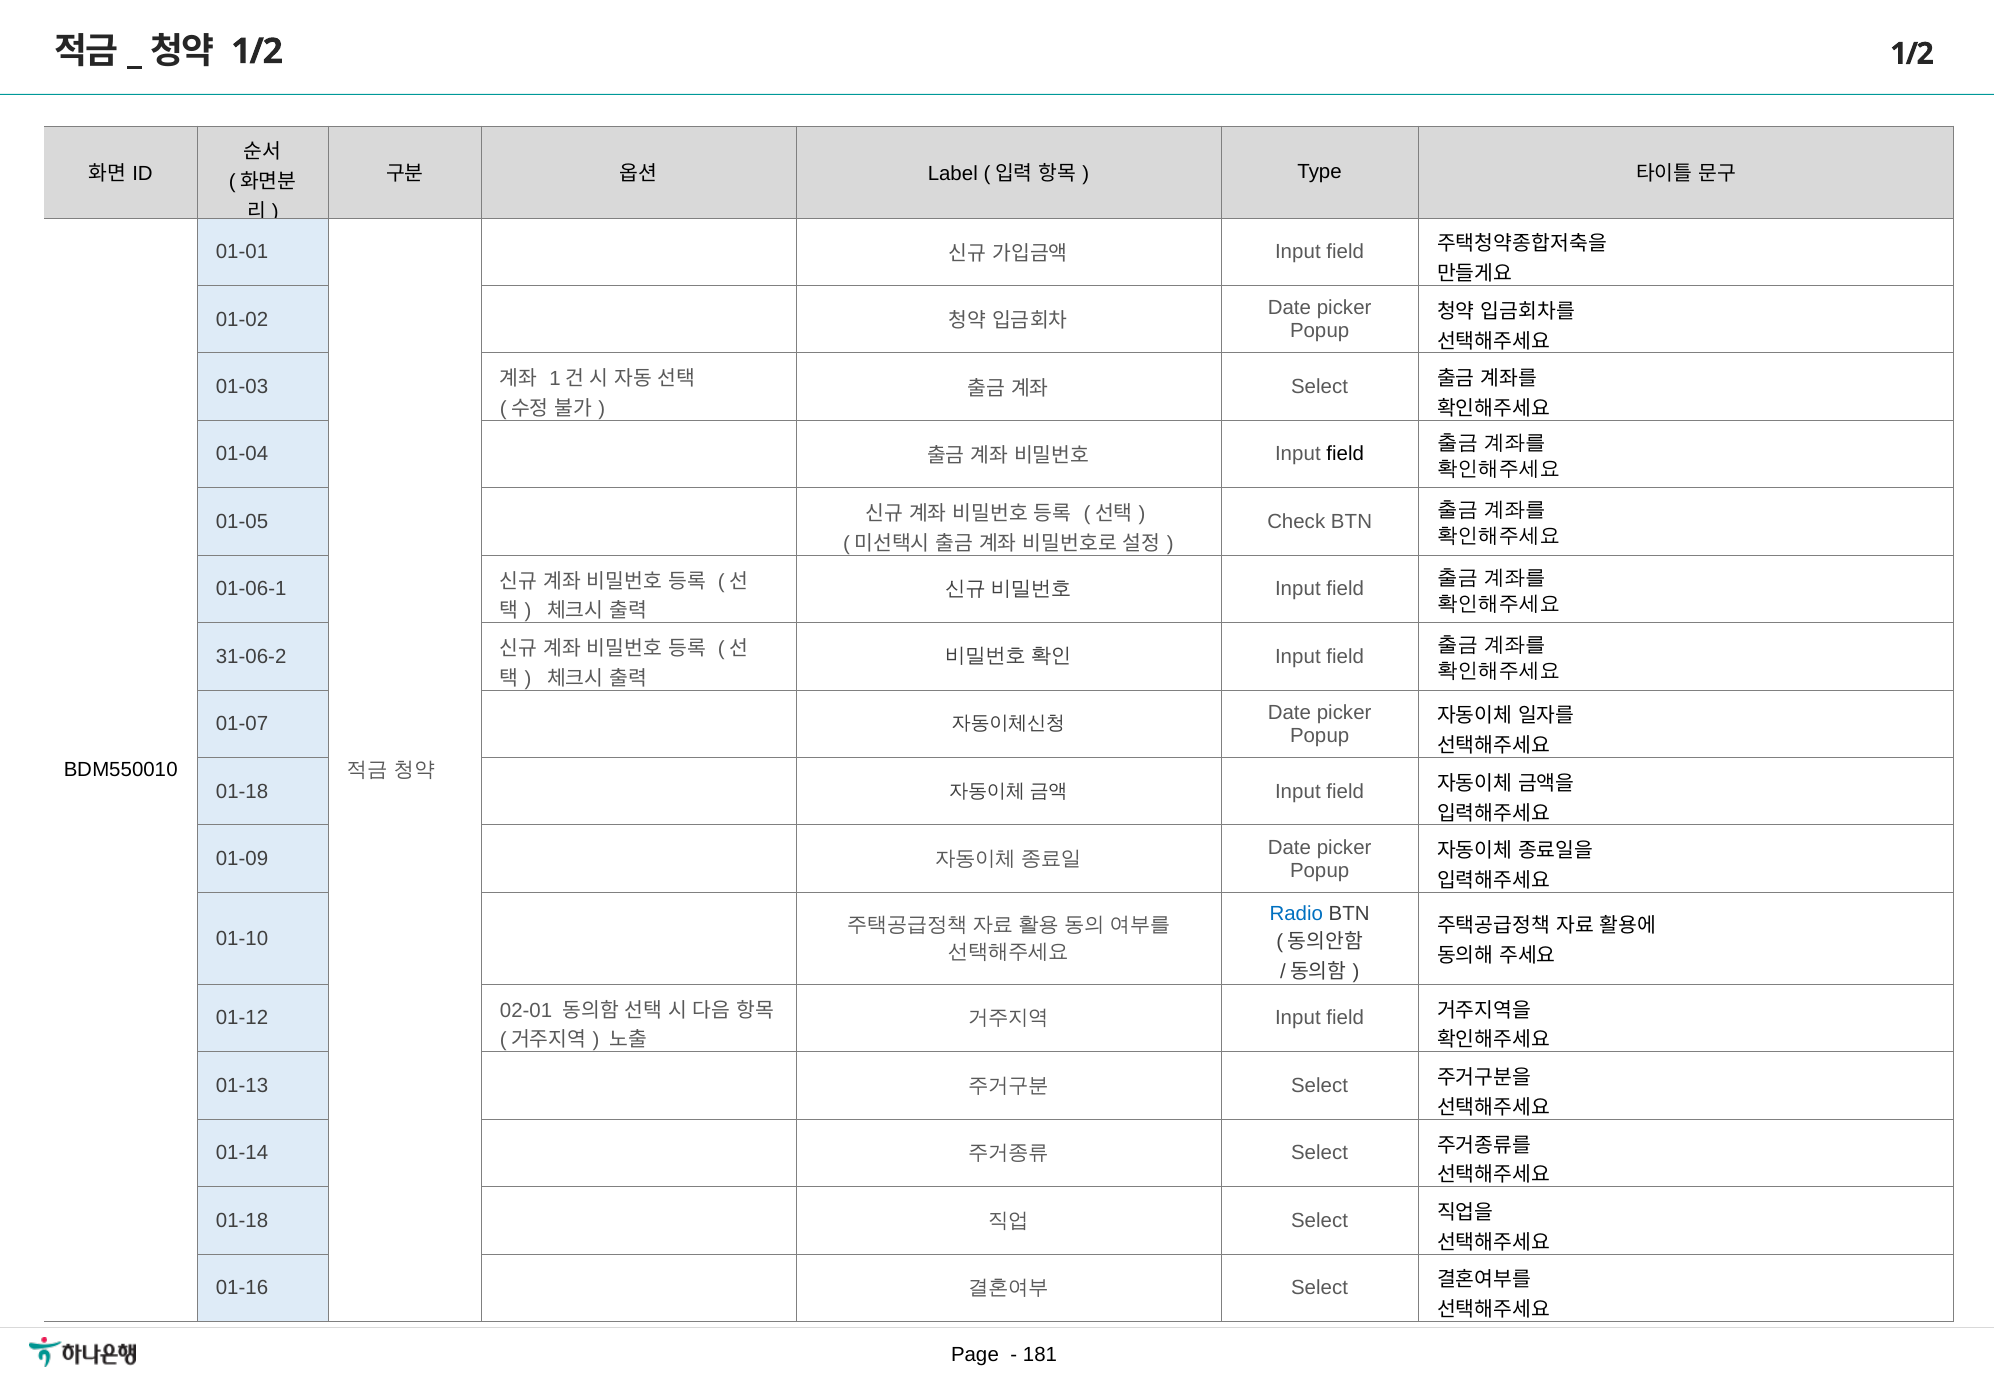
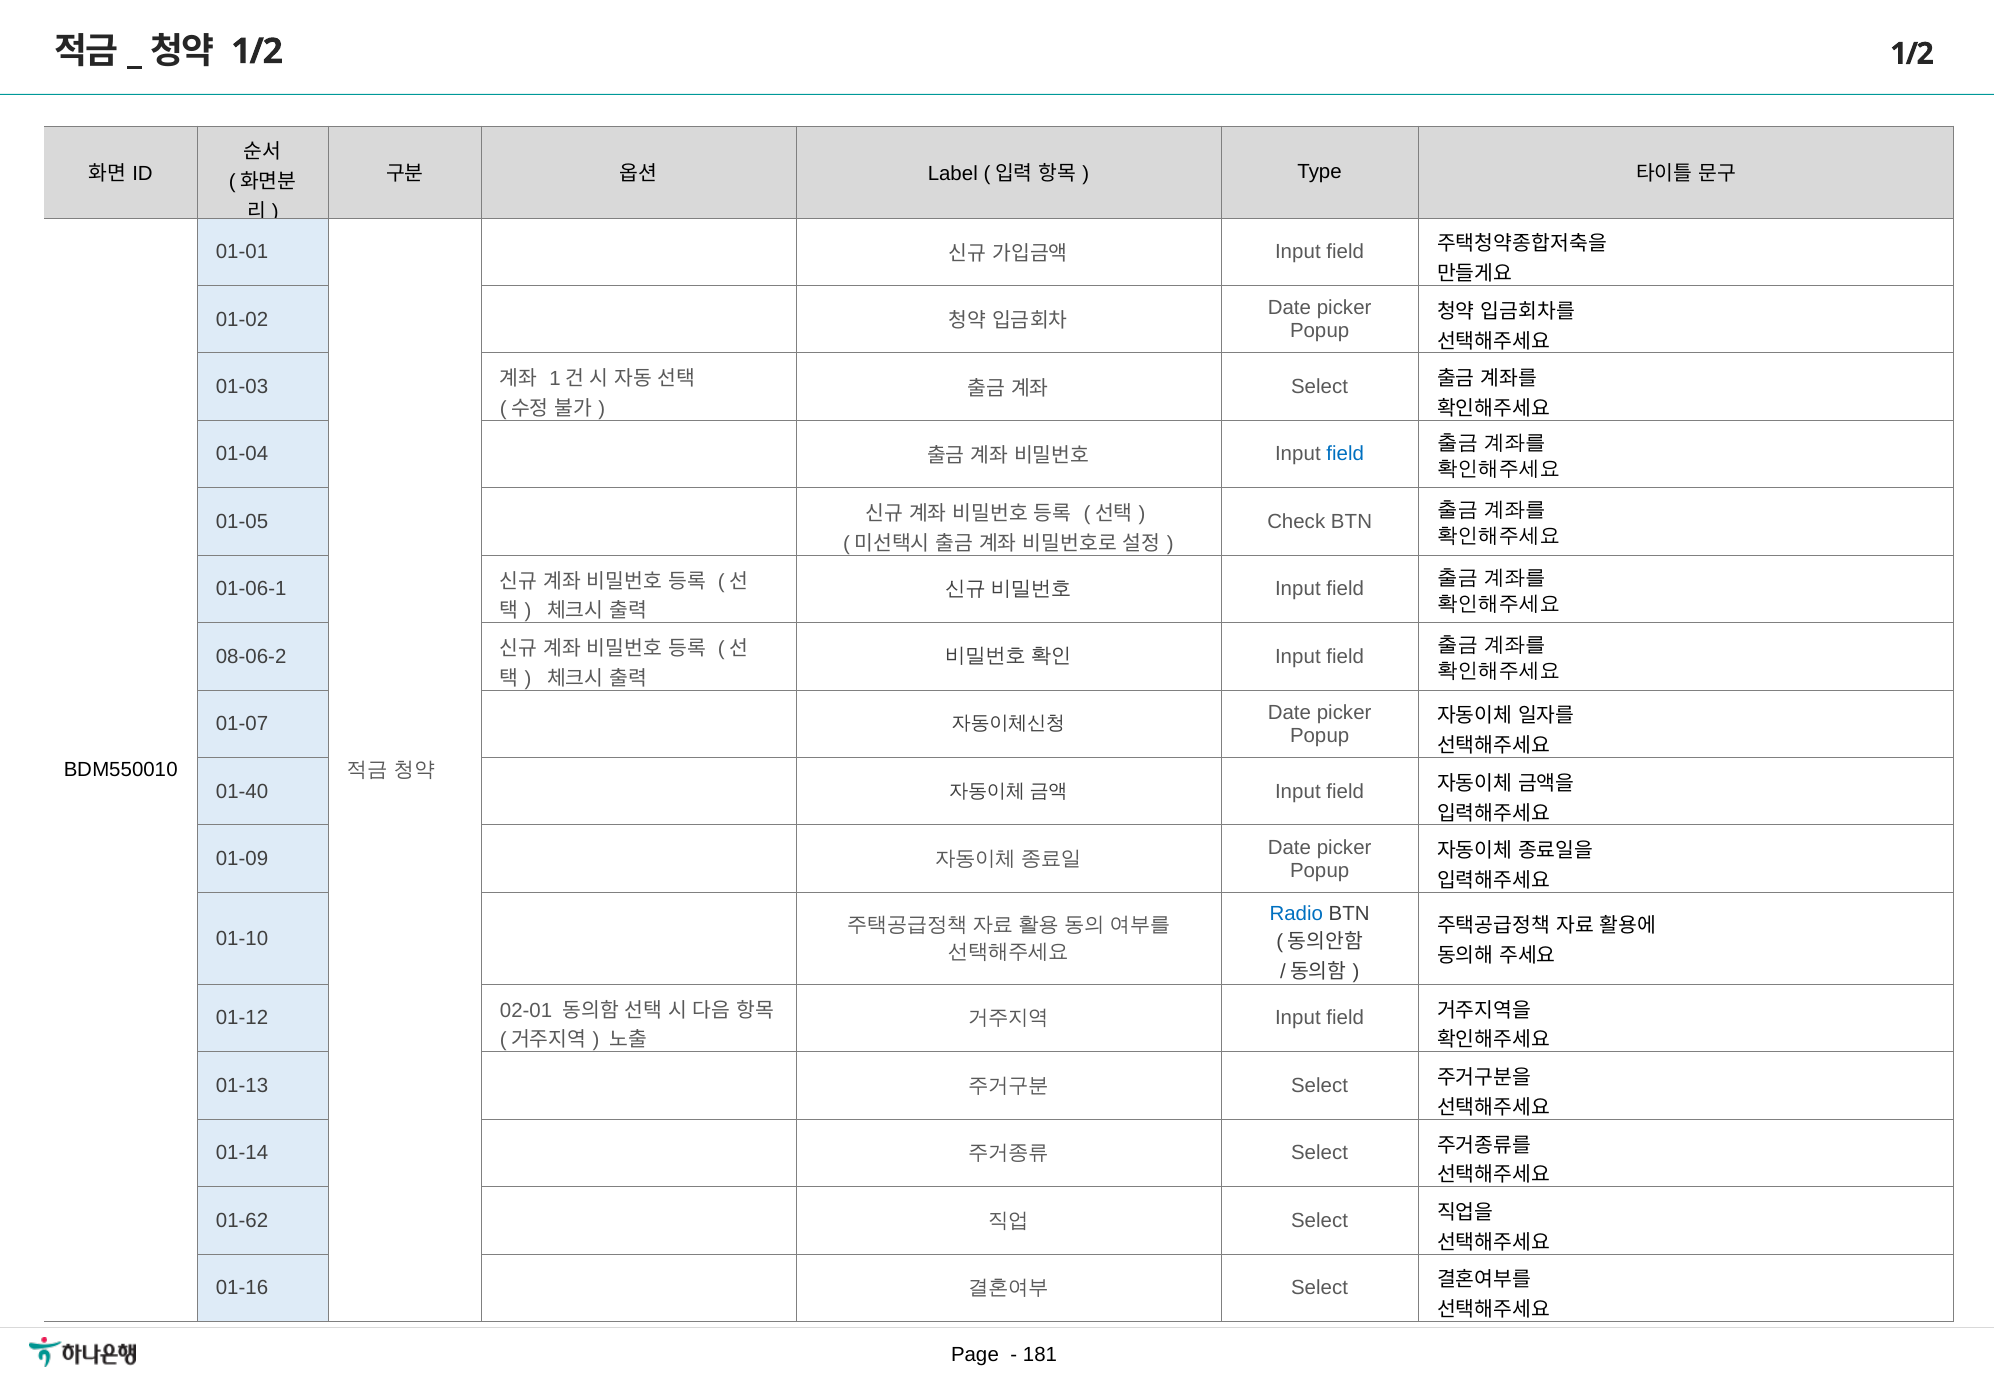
field at (1345, 454) colour: black -> blue
31-06-2: 31-06-2 -> 08-06-2
01-18 at (242, 792): 01-18 -> 01-40
01-18 at (242, 1221): 01-18 -> 01-62
